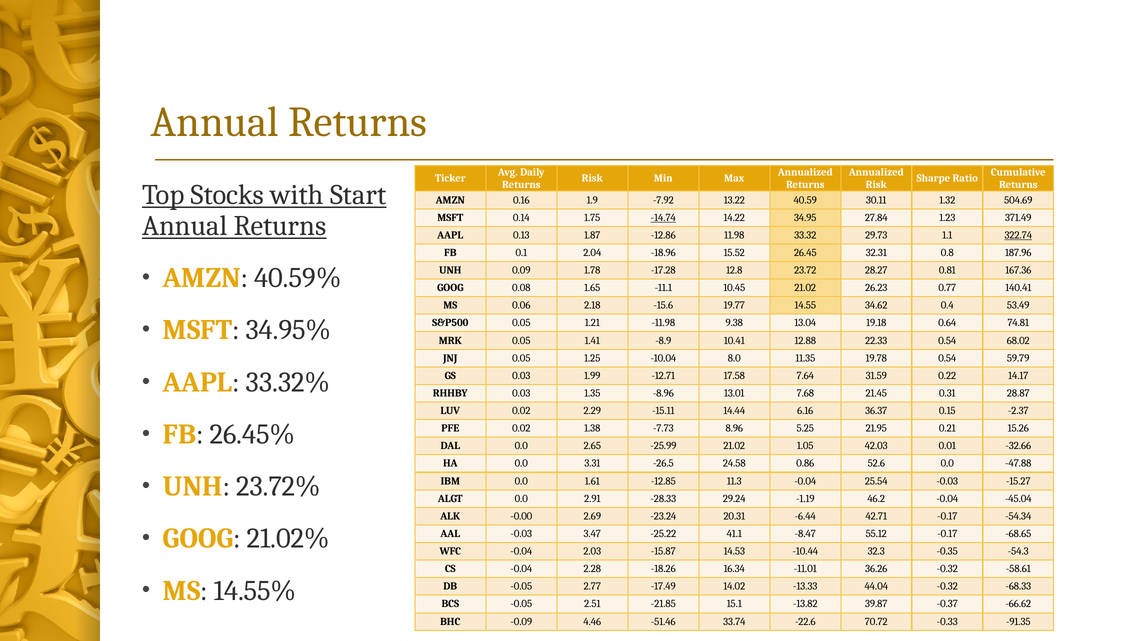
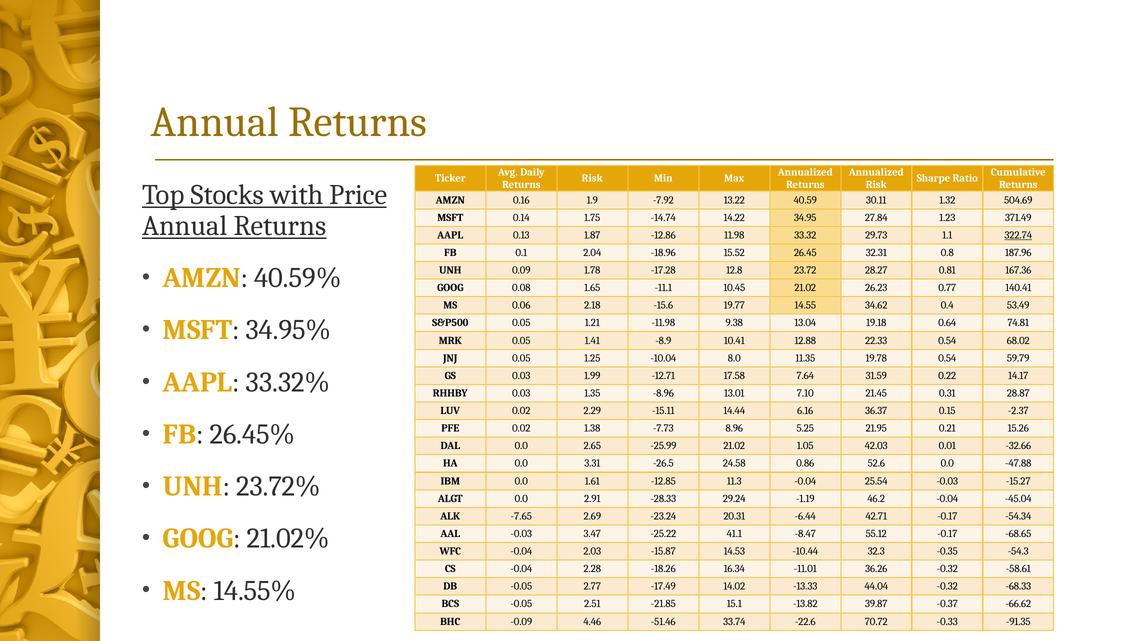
Start: Start -> Price
-14.74 underline: present -> none
7.68: 7.68 -> 7.10
-0.00: -0.00 -> -7.65
